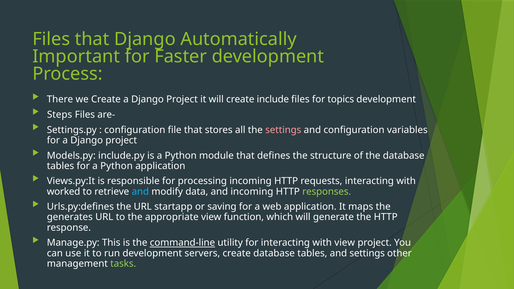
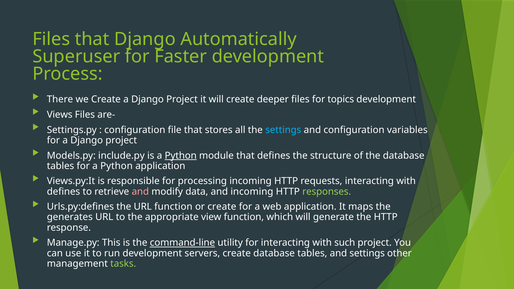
Important: Important -> Superuser
include: include -> deeper
Steps: Steps -> Views
settings at (283, 130) colour: pink -> light blue
Python at (181, 156) underline: none -> present
worked at (64, 192): worked -> defines
and at (140, 192) colour: light blue -> pink
URL startapp: startapp -> function
or saving: saving -> create
with view: view -> such
